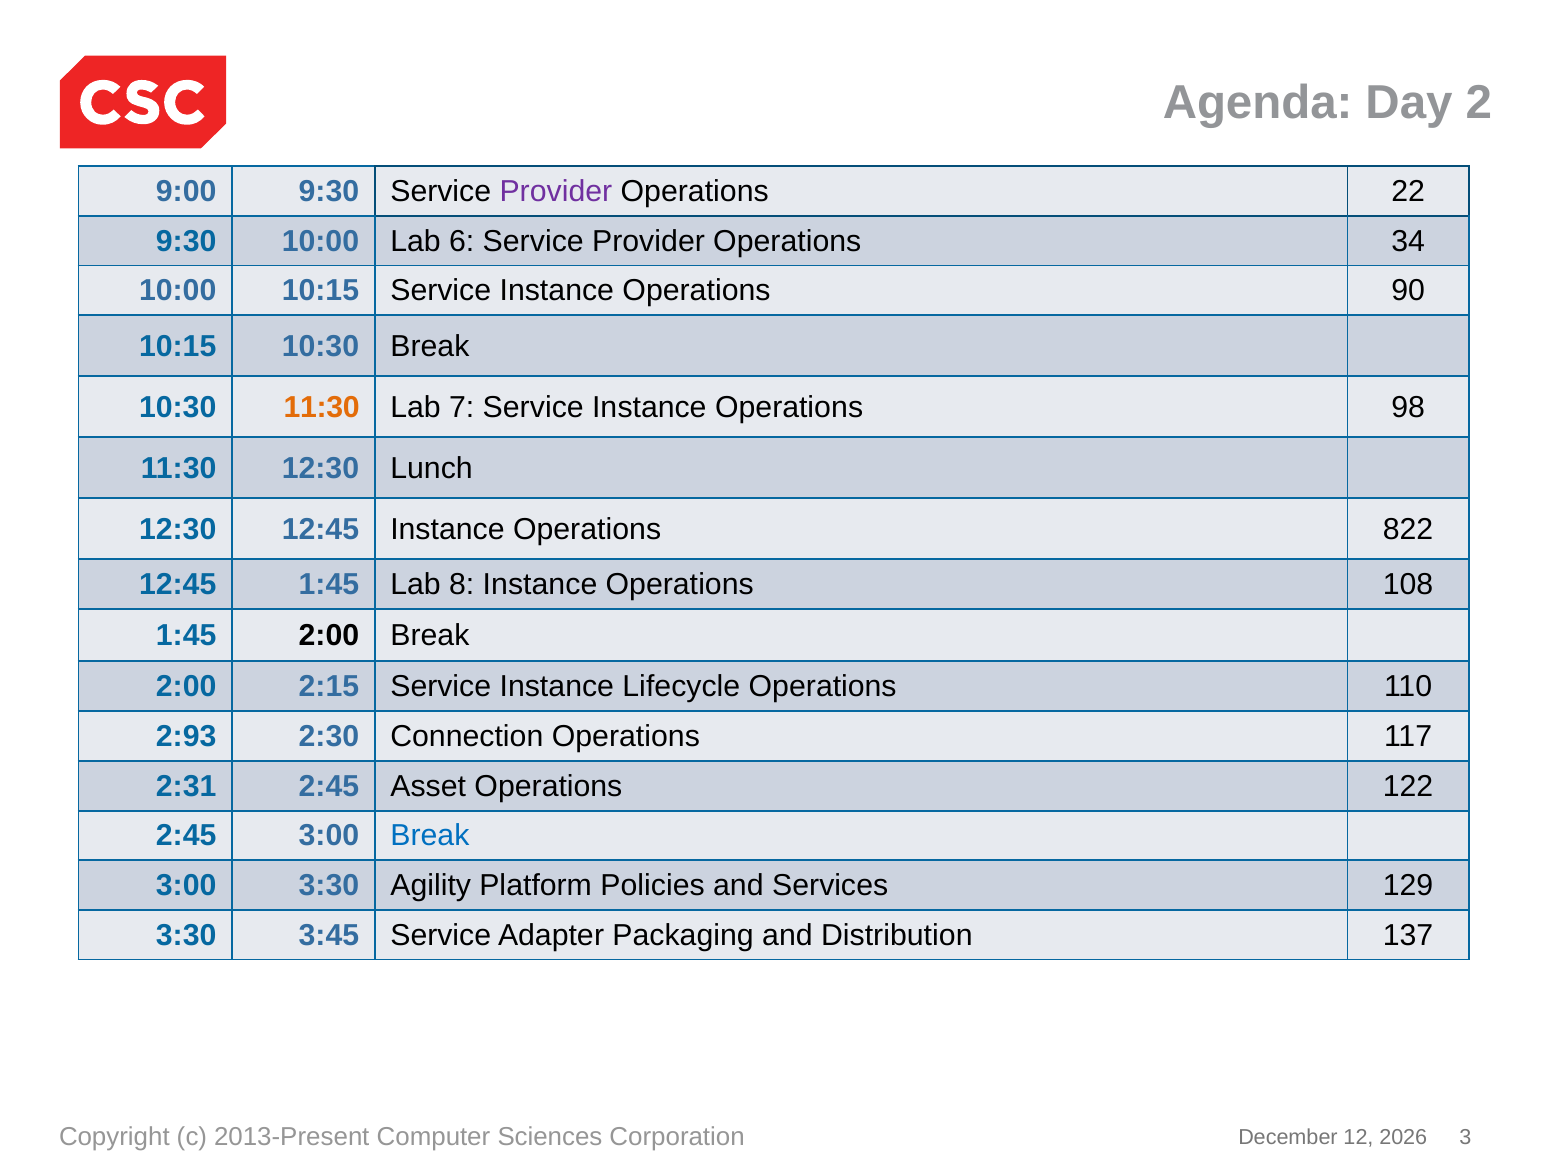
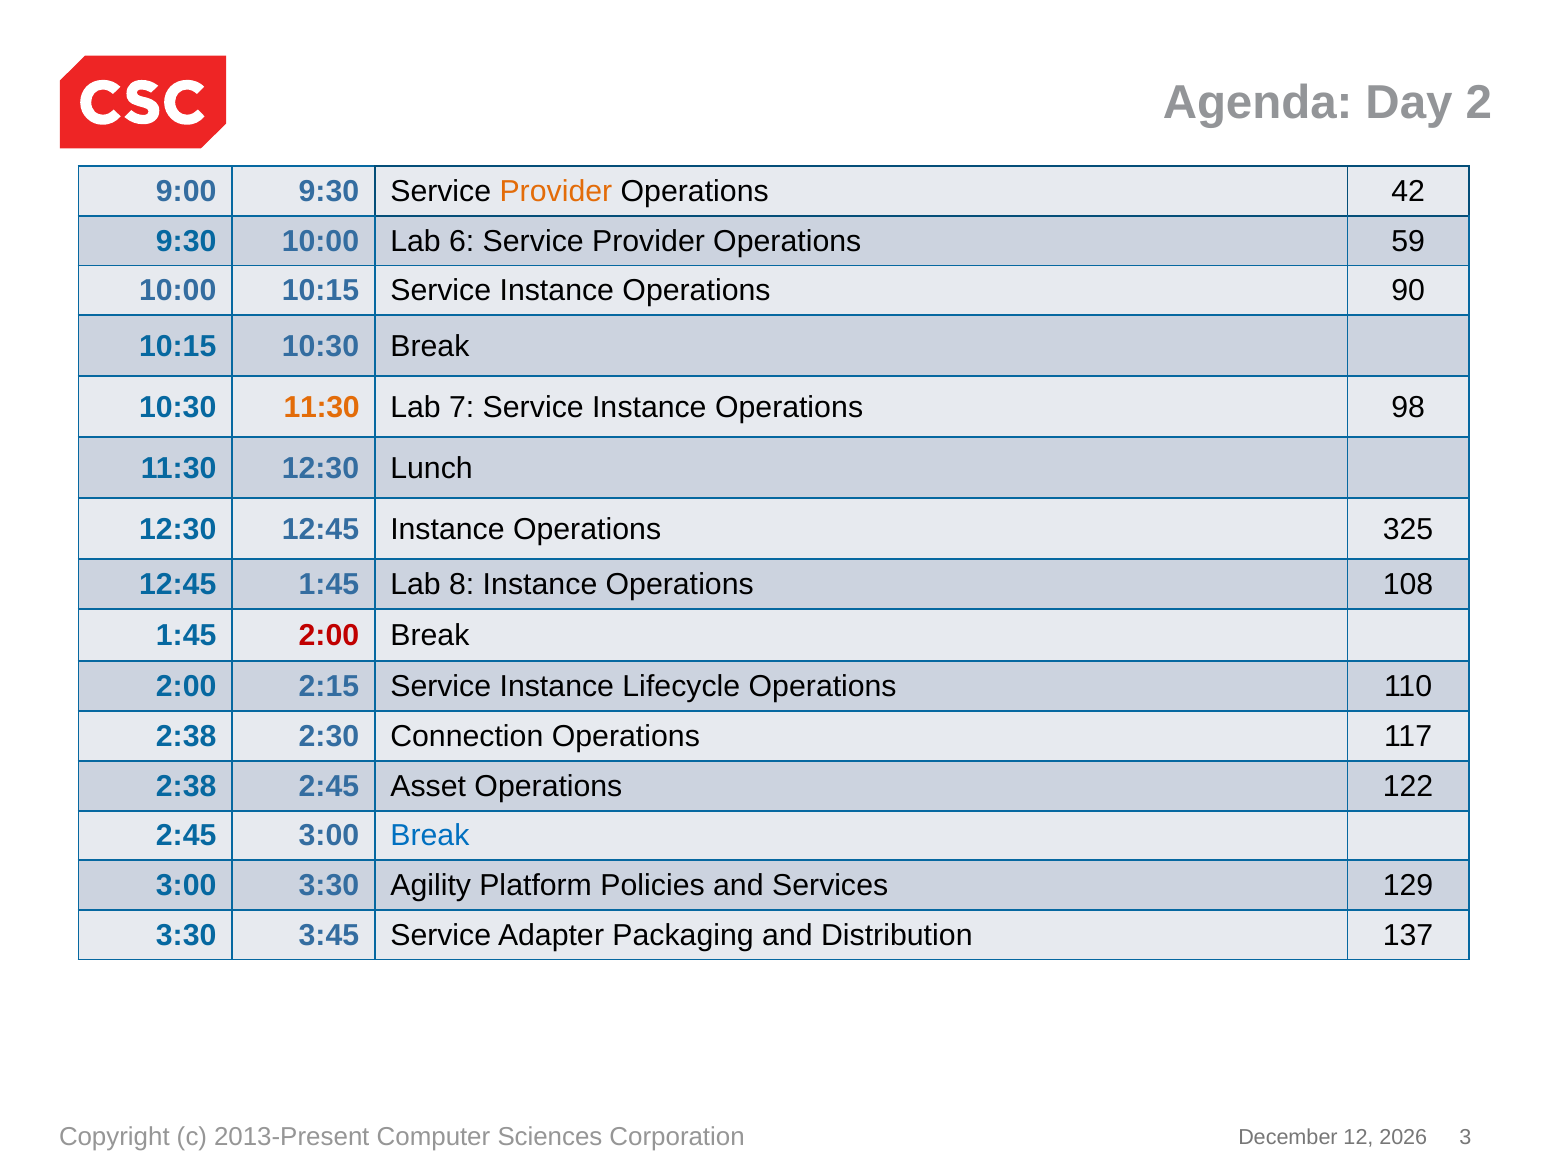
Provider at (556, 191) colour: purple -> orange
22: 22 -> 42
34: 34 -> 59
822: 822 -> 325
2:00 at (329, 635) colour: black -> red
2:93 at (186, 736): 2:93 -> 2:38
2:31 at (186, 786): 2:31 -> 2:38
